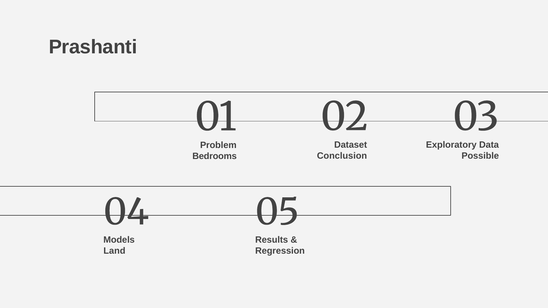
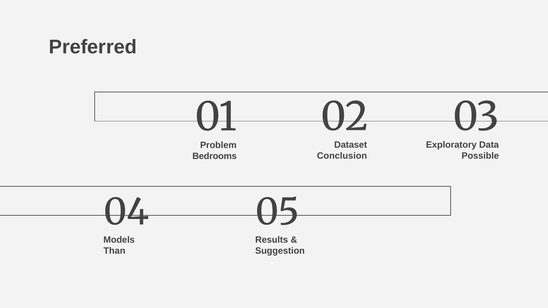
Prashanti: Prashanti -> Preferred
Land: Land -> Than
Regression: Regression -> Suggestion
